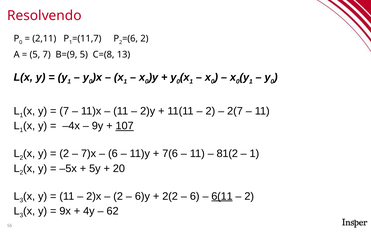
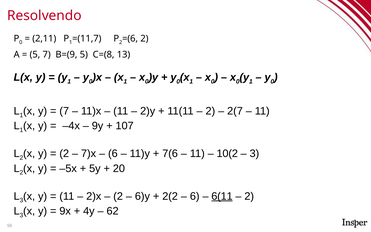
107 underline: present -> none
81(2: 81(2 -> 10(2
1 at (254, 154): 1 -> 3
